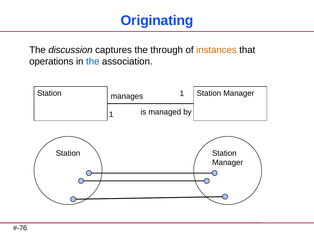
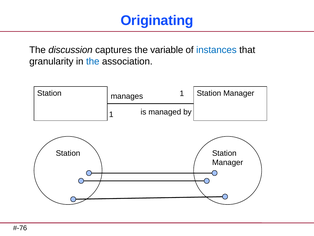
through: through -> variable
instances colour: orange -> blue
operations: operations -> granularity
